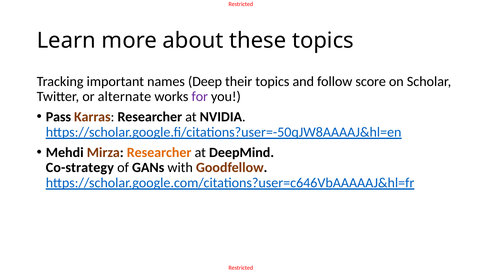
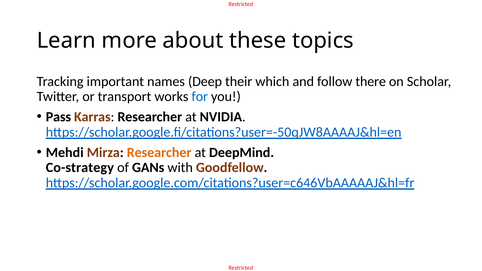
their topics: topics -> which
score: score -> there
alternate: alternate -> transport
for colour: purple -> blue
